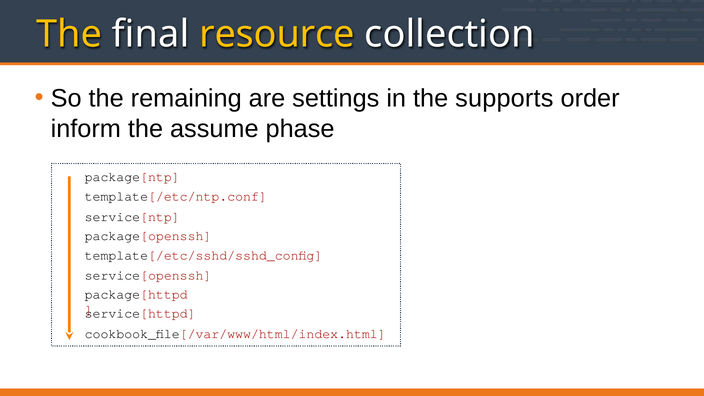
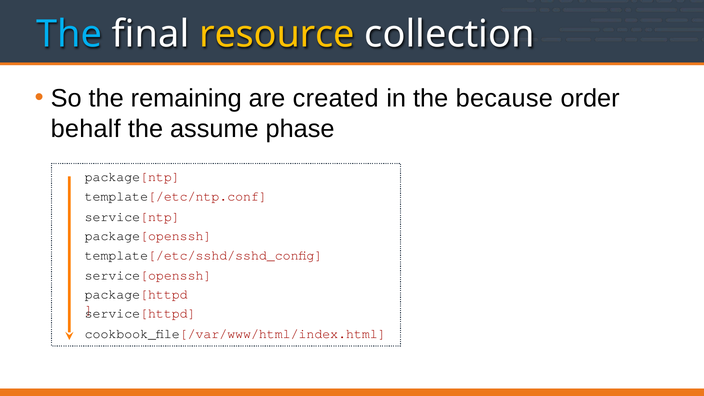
The at (69, 34) colour: yellow -> light blue
settings: settings -> created
supports: supports -> because
inform: inform -> behalf
